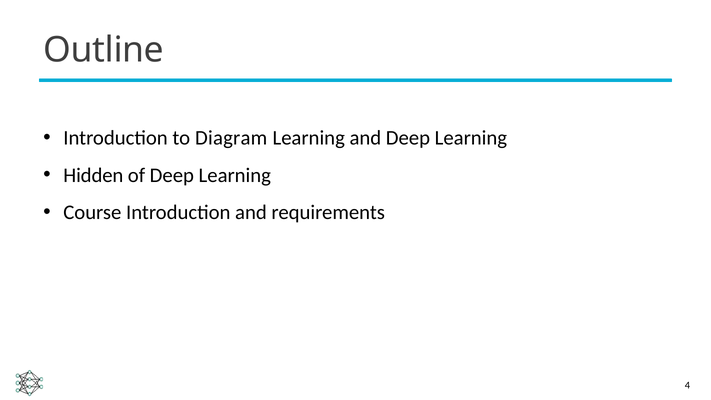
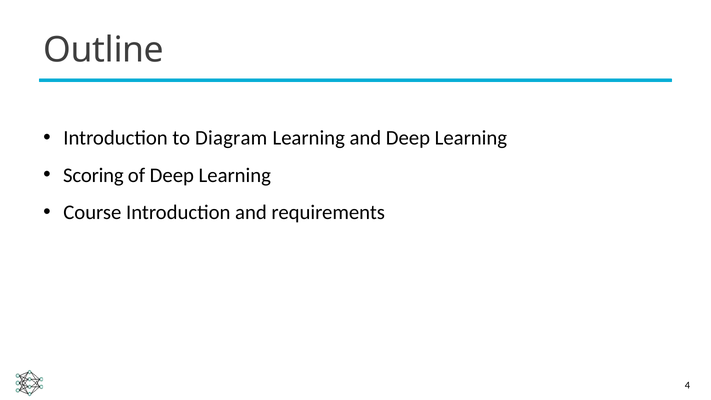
Hidden: Hidden -> Scoring
